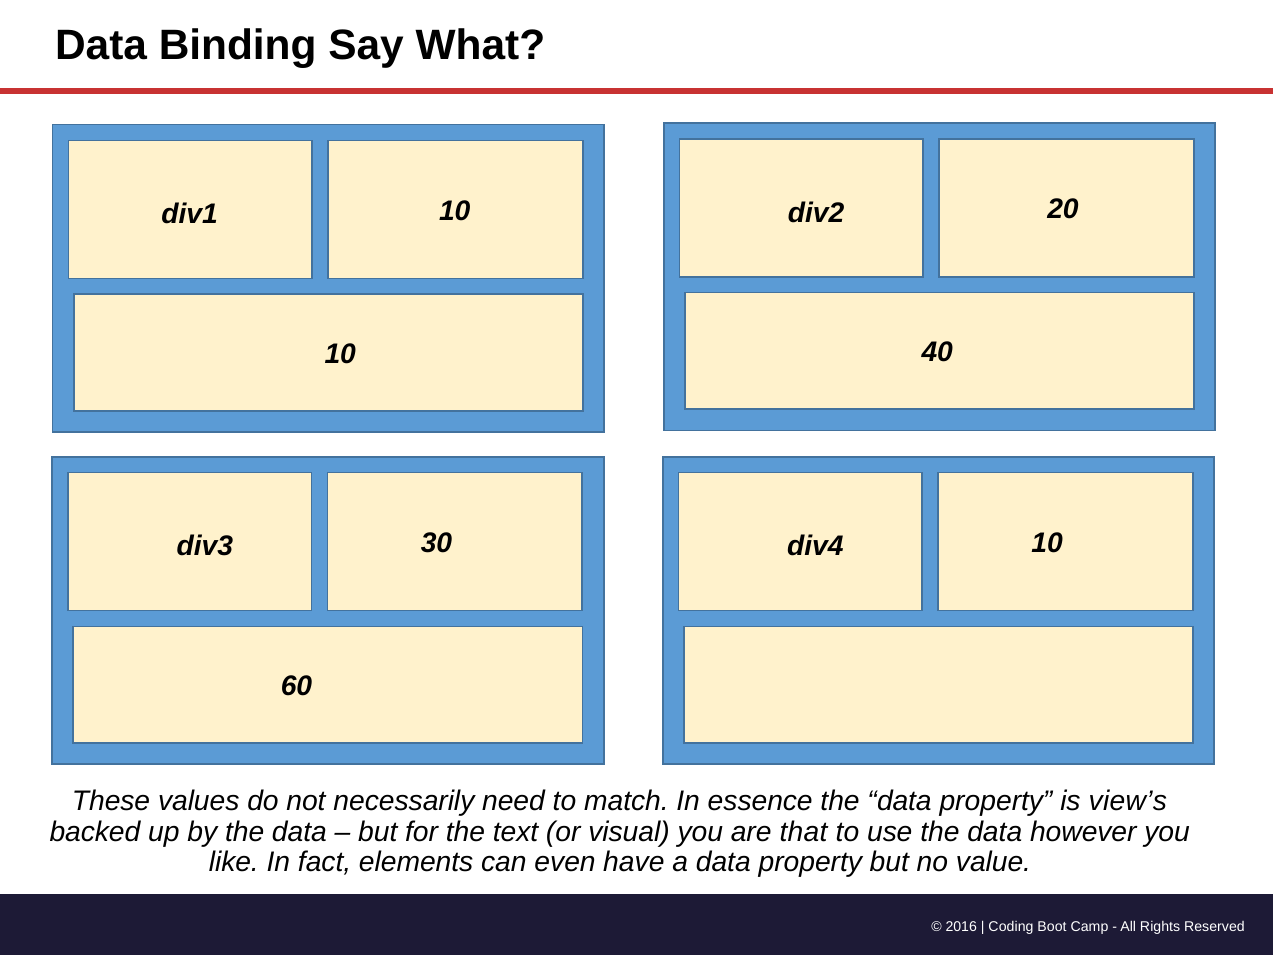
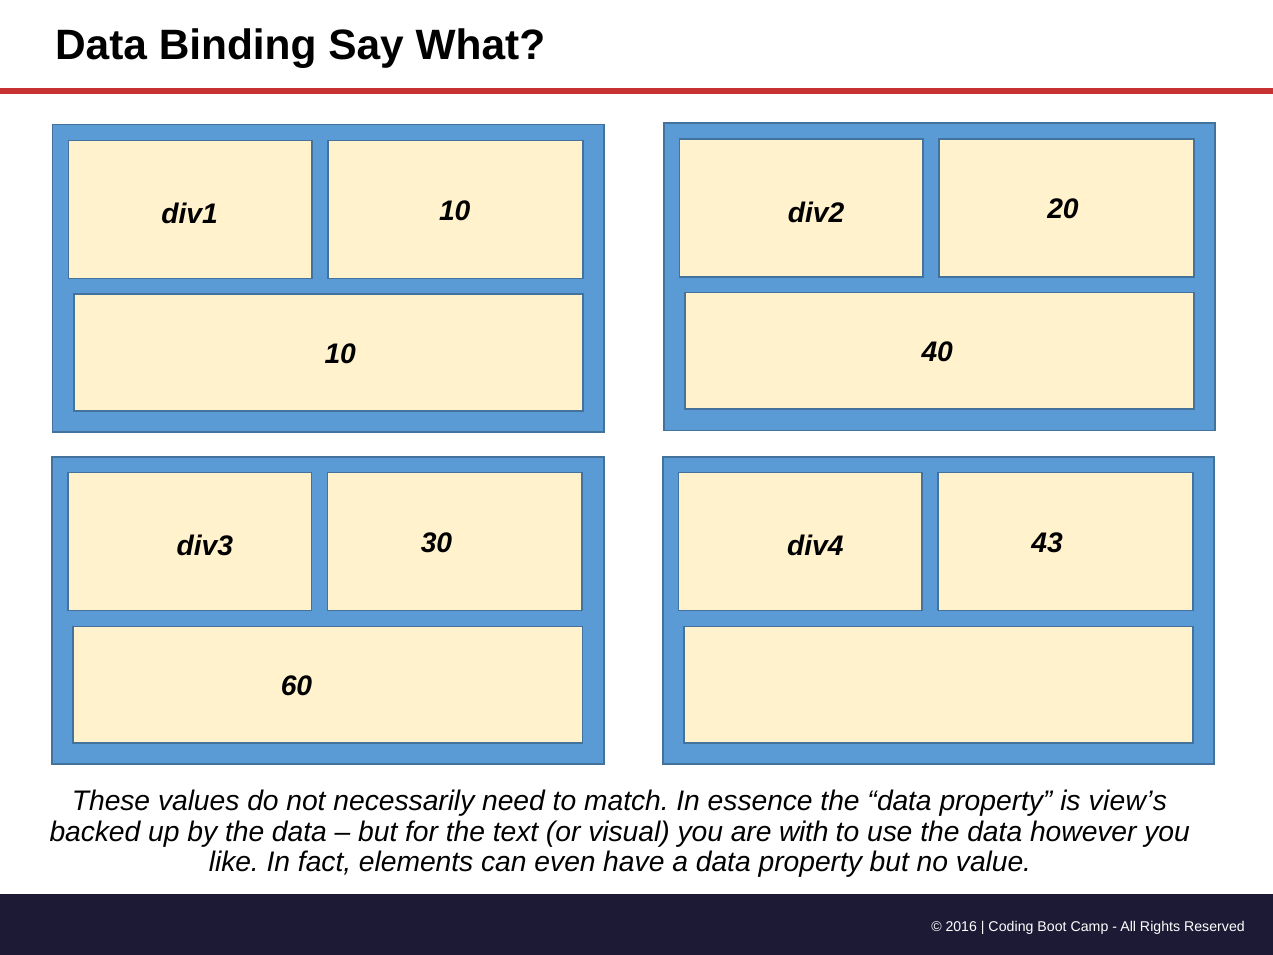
div3 10: 10 -> 43
that: that -> with
